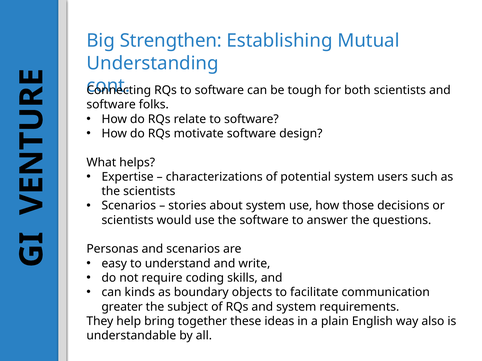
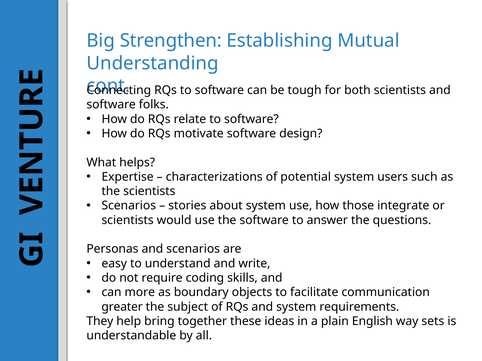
decisions: decisions -> integrate
kinds: kinds -> more
also: also -> sets
